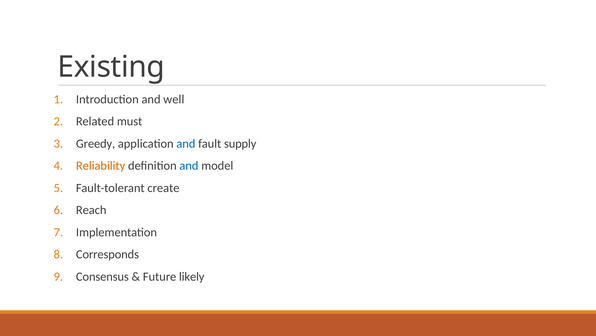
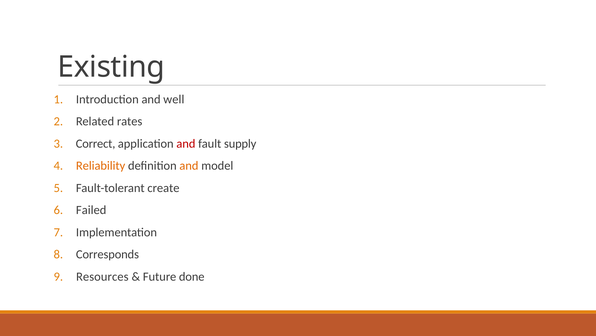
must: must -> rates
Greedy: Greedy -> Correct
and at (186, 143) colour: blue -> red
and at (189, 165) colour: blue -> orange
Reach: Reach -> Failed
Consensus: Consensus -> Resources
likely: likely -> done
